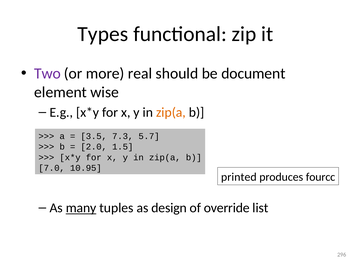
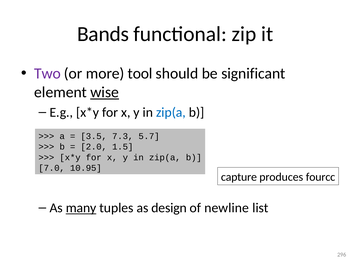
Types: Types -> Bands
real: real -> tool
document: document -> significant
wise underline: none -> present
zip(a at (171, 113) colour: orange -> blue
printed: printed -> capture
override: override -> newline
